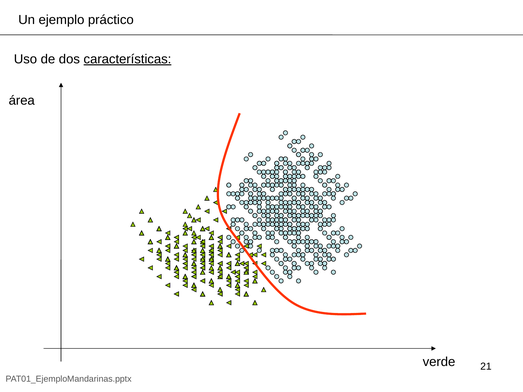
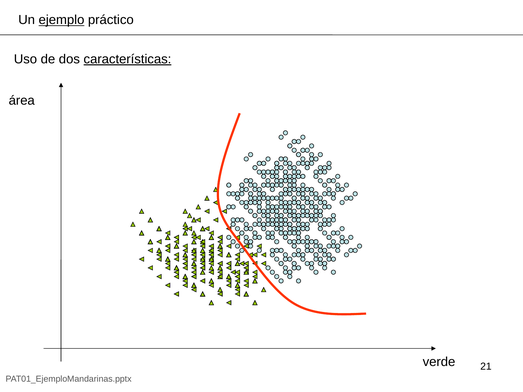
ejemplo underline: none -> present
